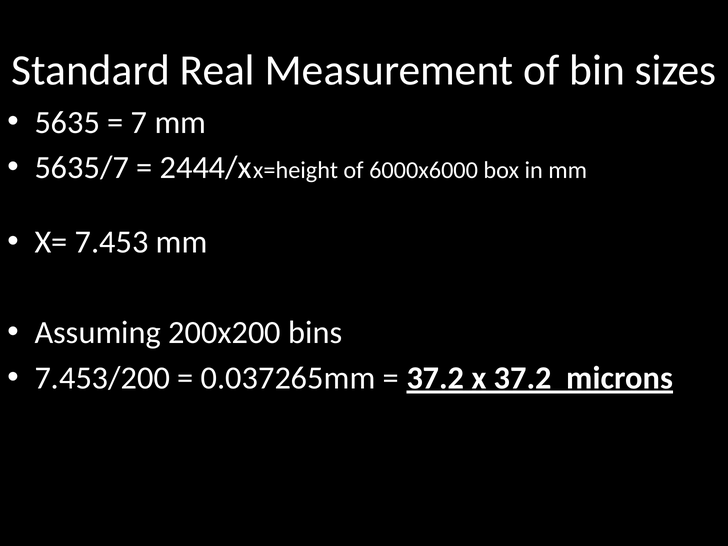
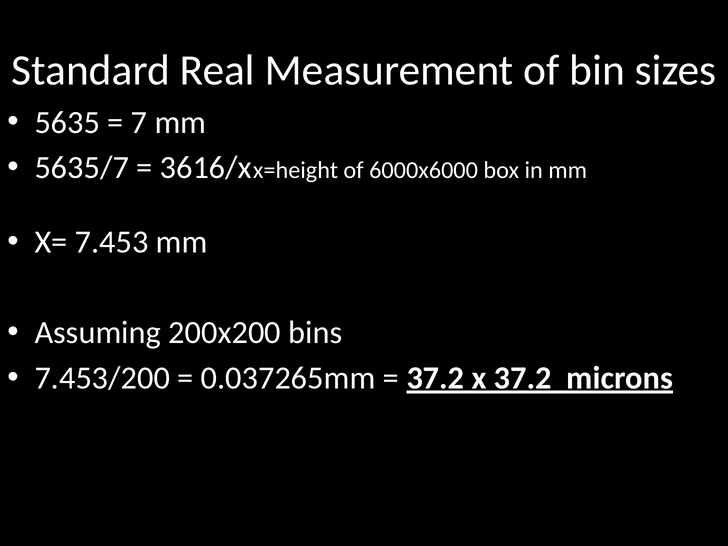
2444/x: 2444/x -> 3616/x
